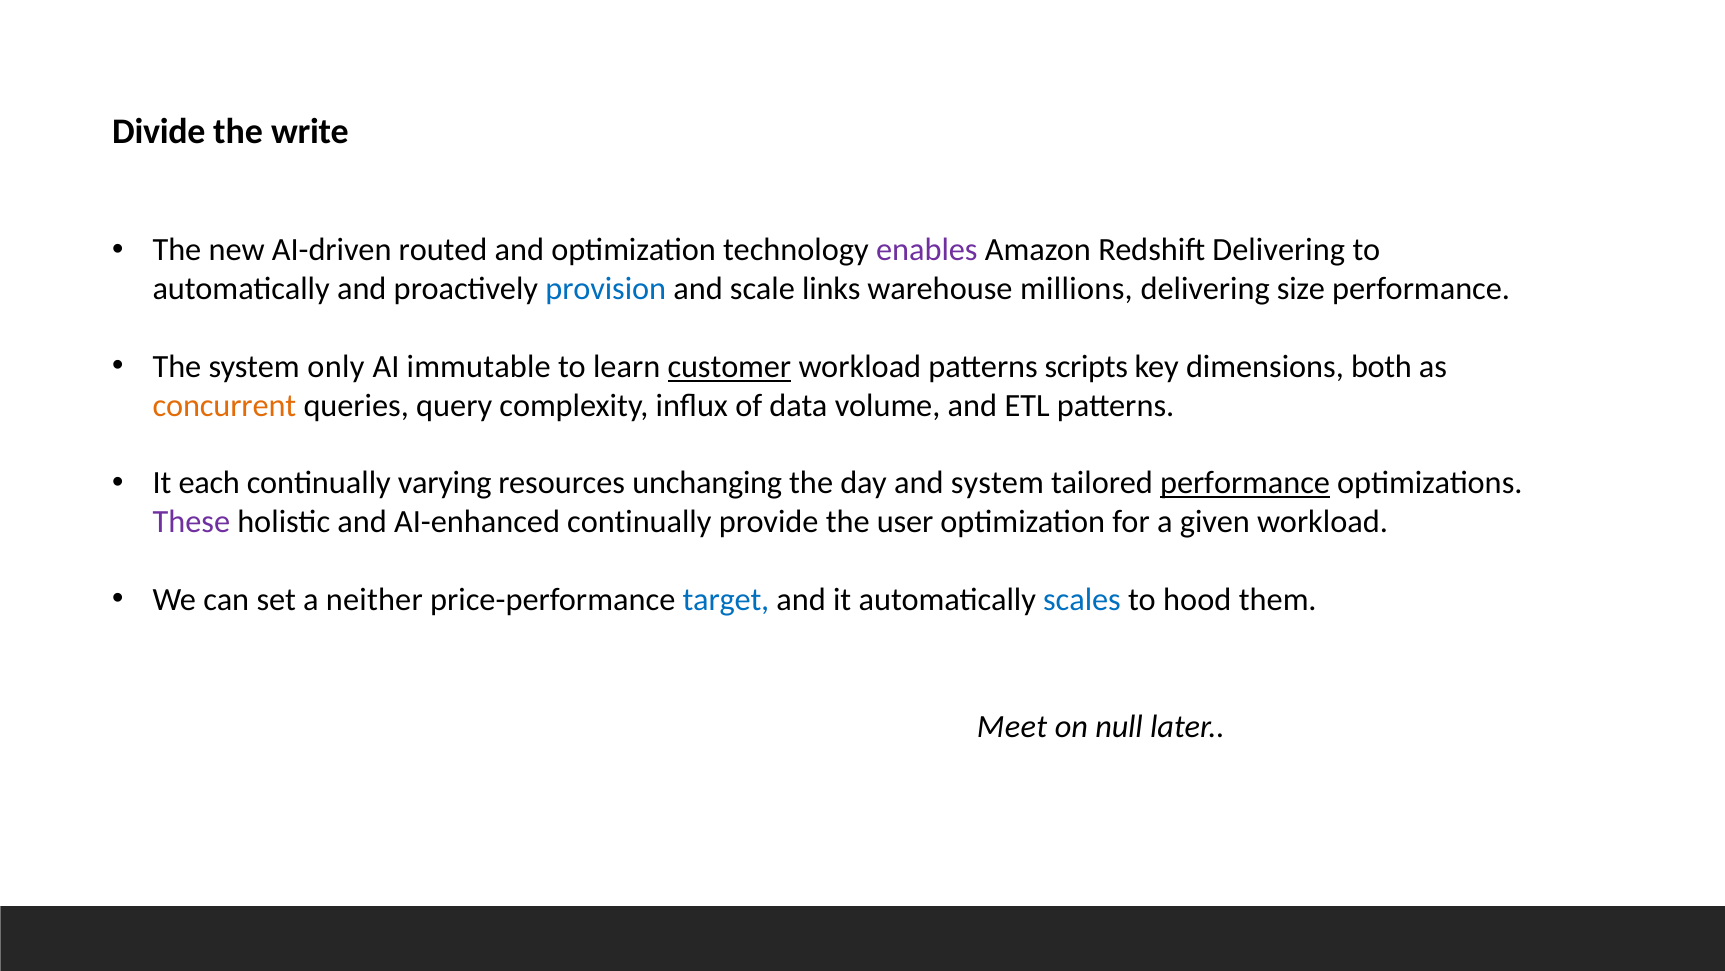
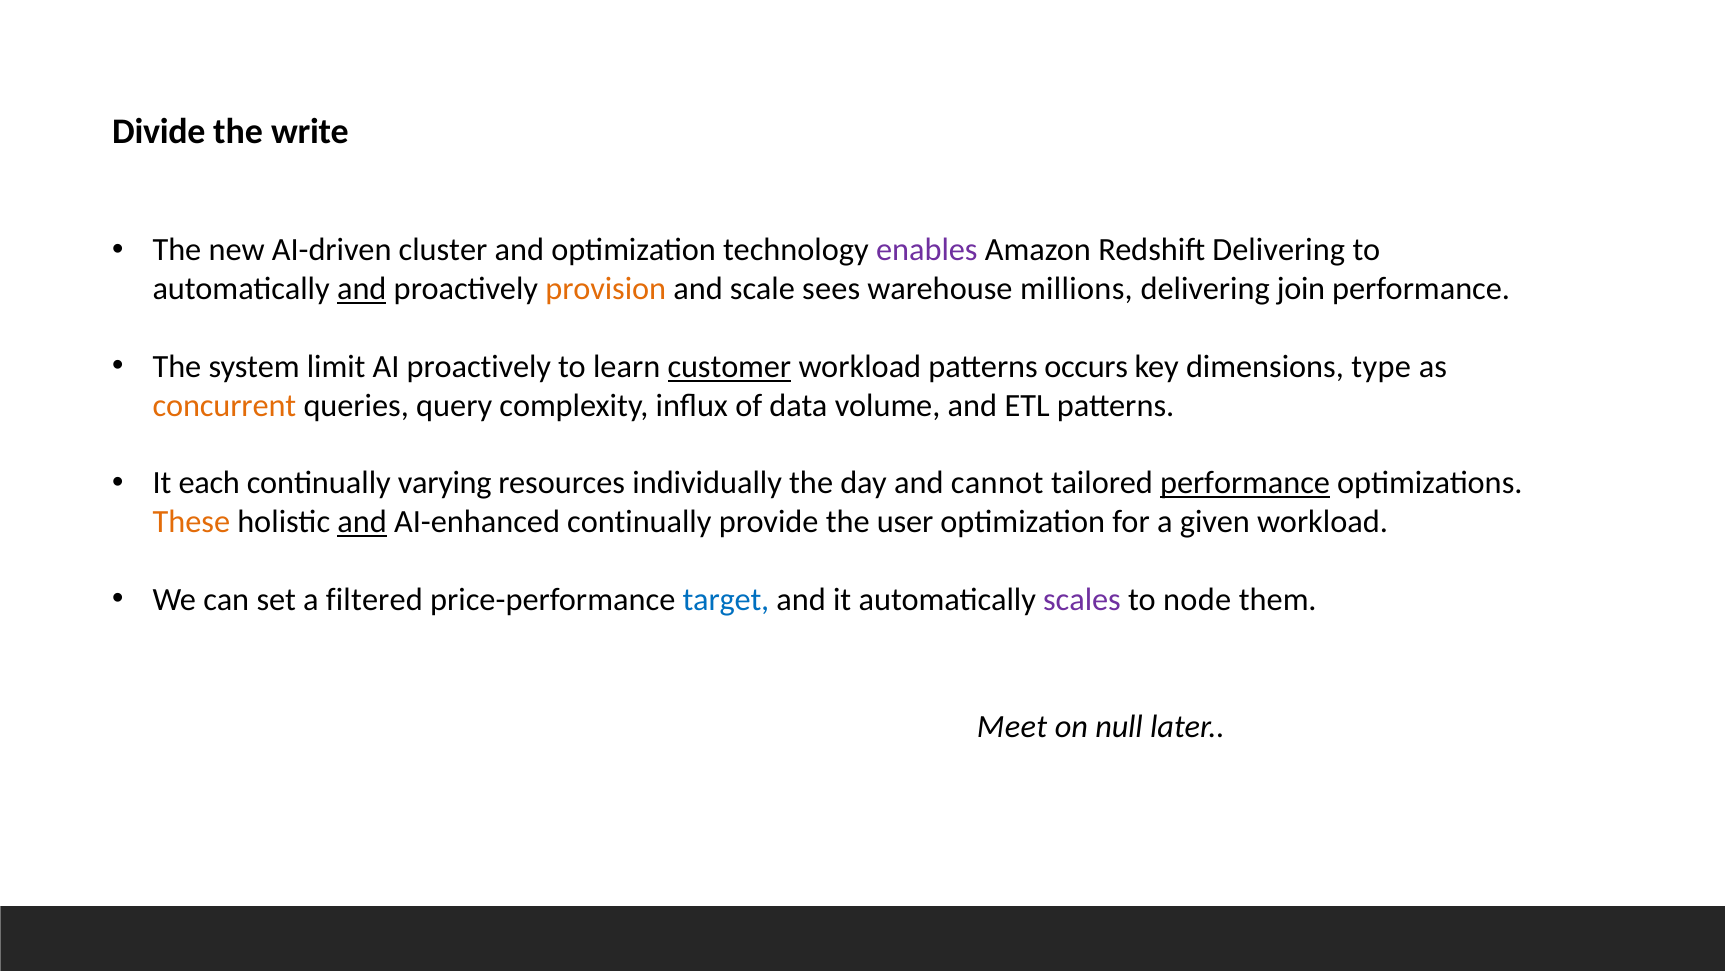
routed: routed -> cluster
and at (362, 289) underline: none -> present
provision colour: blue -> orange
links: links -> sees
size: size -> join
only: only -> limit
AI immutable: immutable -> proactively
scripts: scripts -> occurs
both: both -> type
unchanging: unchanging -> individually
and system: system -> cannot
These colour: purple -> orange
and at (362, 522) underline: none -> present
neither: neither -> filtered
scales colour: blue -> purple
hood: hood -> node
